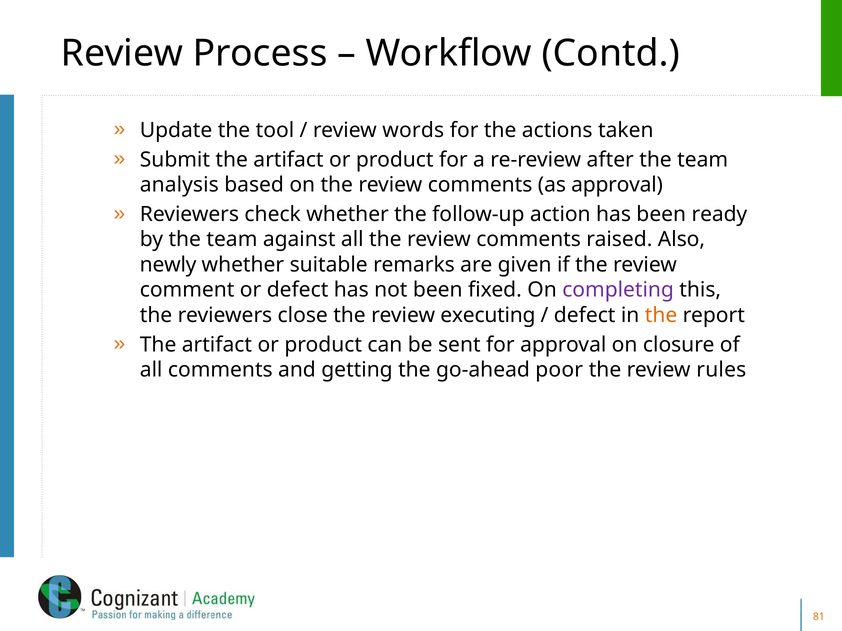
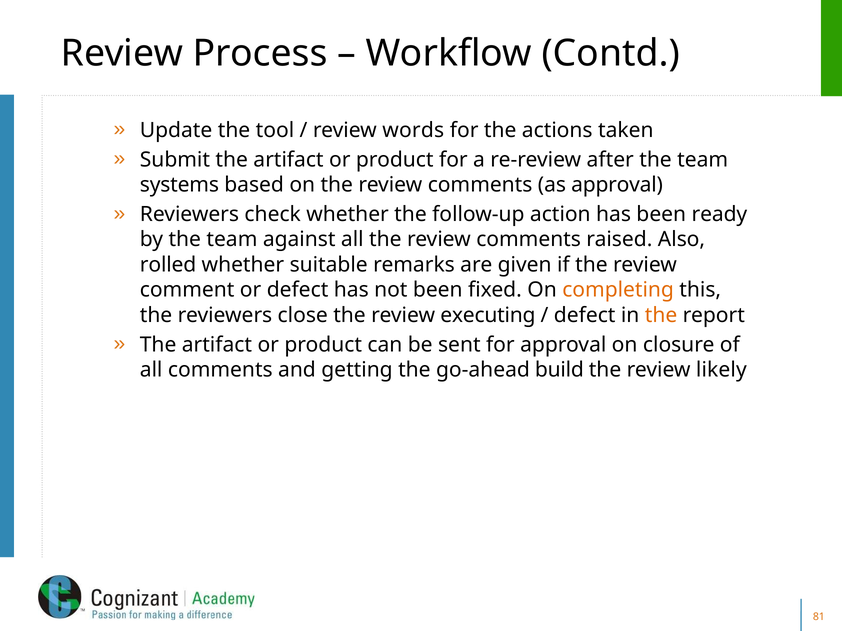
analysis: analysis -> systems
newly: newly -> rolled
completing colour: purple -> orange
poor: poor -> build
rules: rules -> likely
